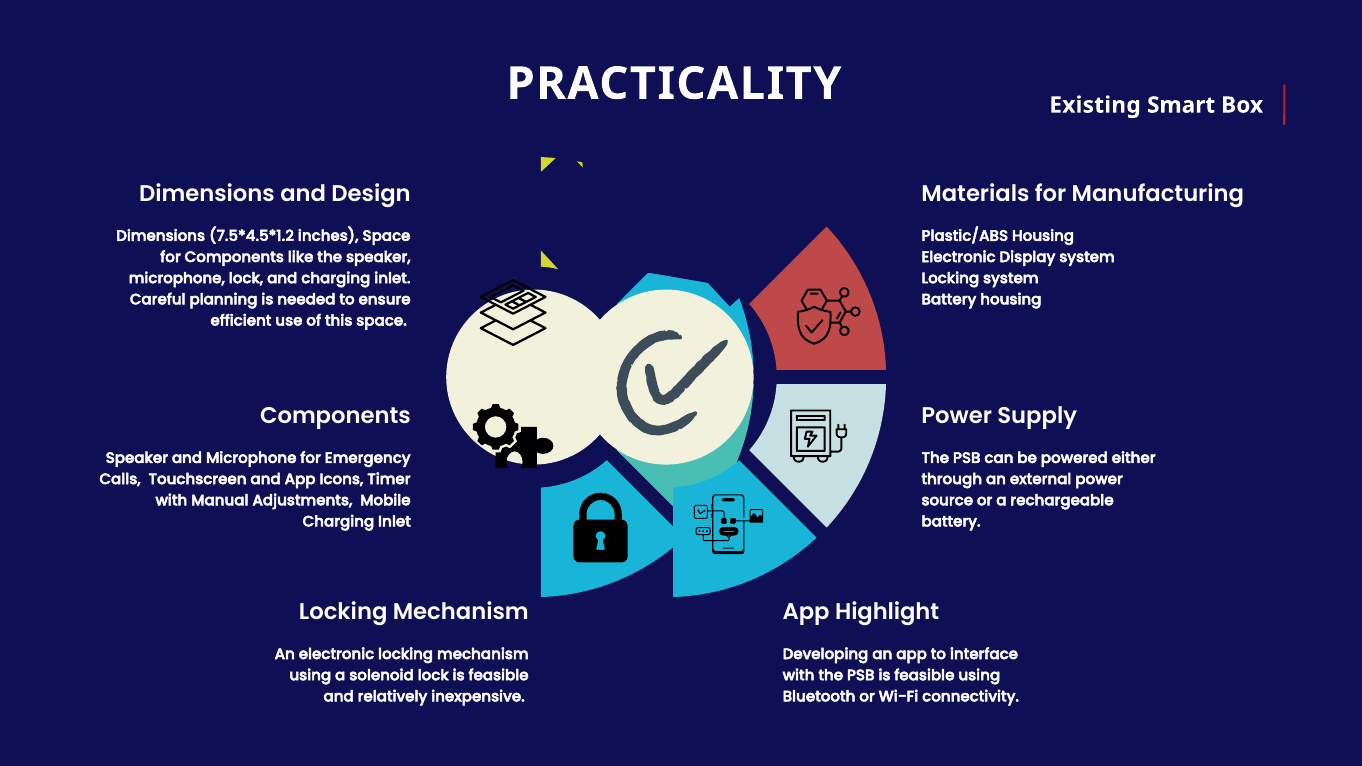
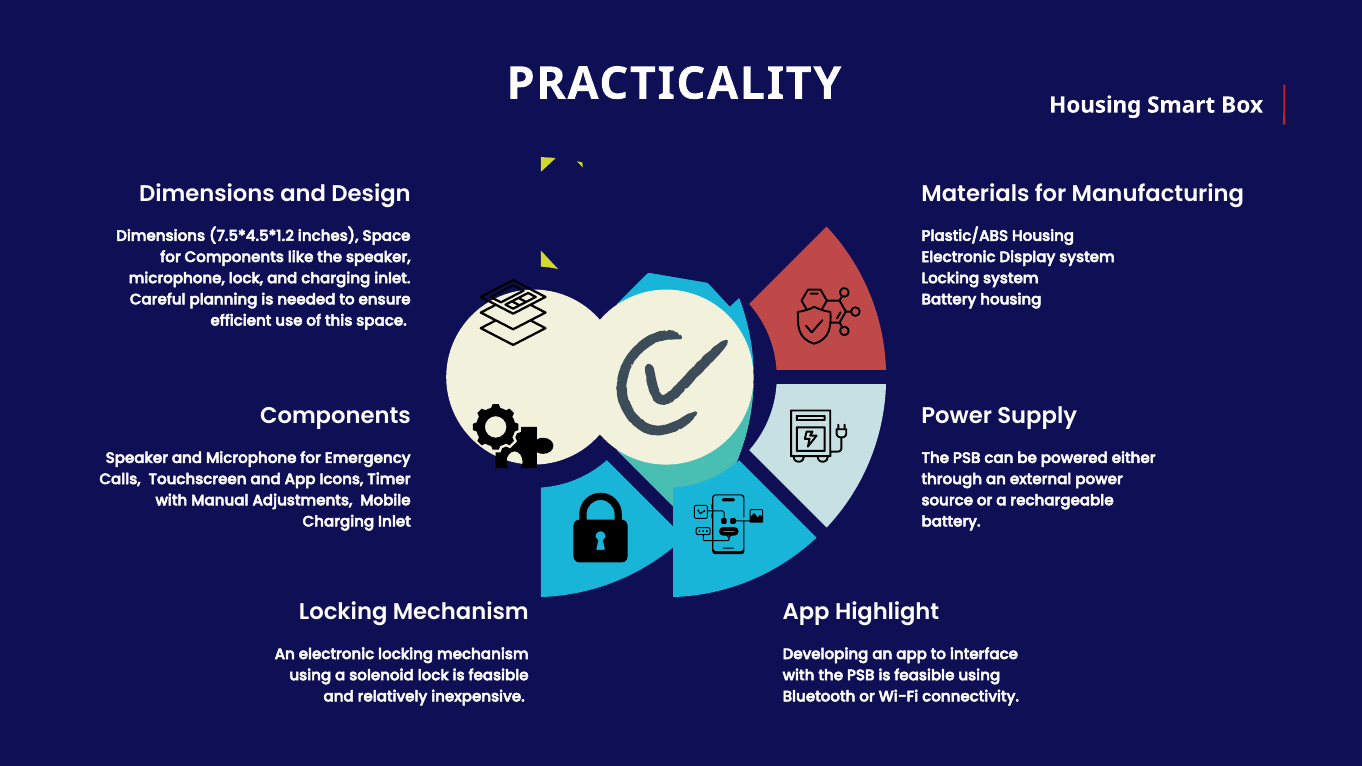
PRACTICALITY Existing: Existing -> Housing
